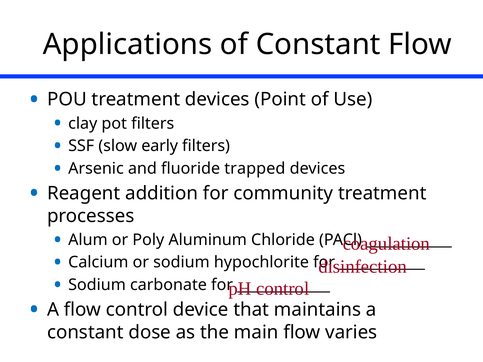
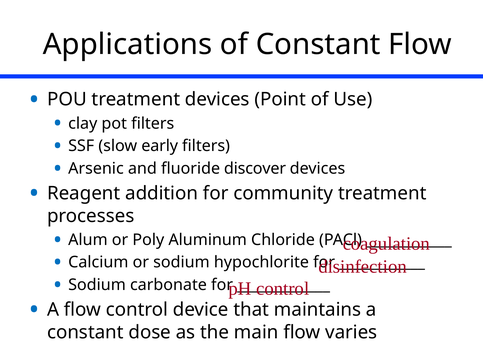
trapped: trapped -> discover
